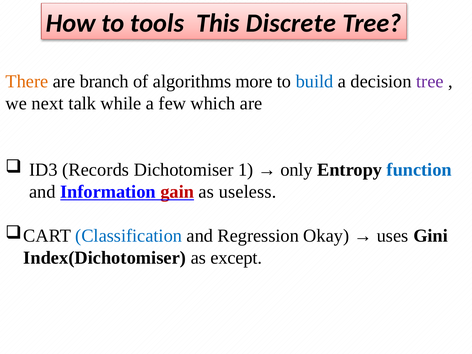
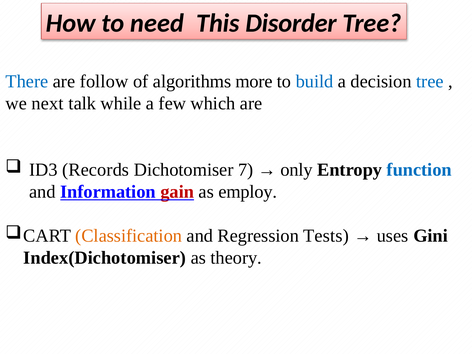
tools: tools -> need
Discrete: Discrete -> Disorder
There colour: orange -> blue
branch: branch -> follow
tree at (430, 81) colour: purple -> blue
1: 1 -> 7
useless: useless -> employ
Classification colour: blue -> orange
Okay: Okay -> Tests
except: except -> theory
